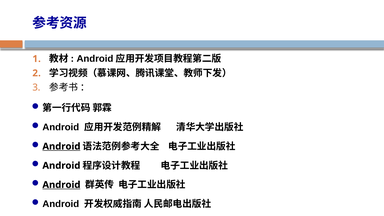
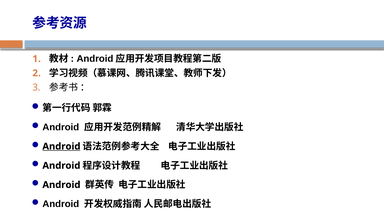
Android at (61, 185) underline: present -> none
